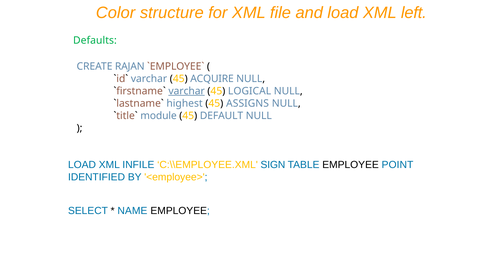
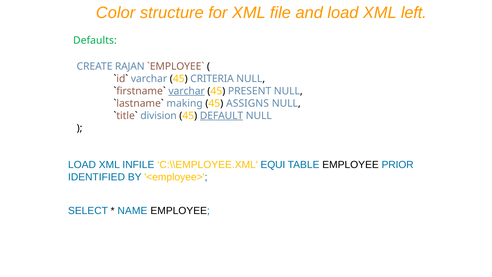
ACQUIRE: ACQUIRE -> CRITERIA
LOGICAL: LOGICAL -> PRESENT
highest: highest -> making
module: module -> division
DEFAULT underline: none -> present
SIGN: SIGN -> EQUI
POINT: POINT -> PRIOR
